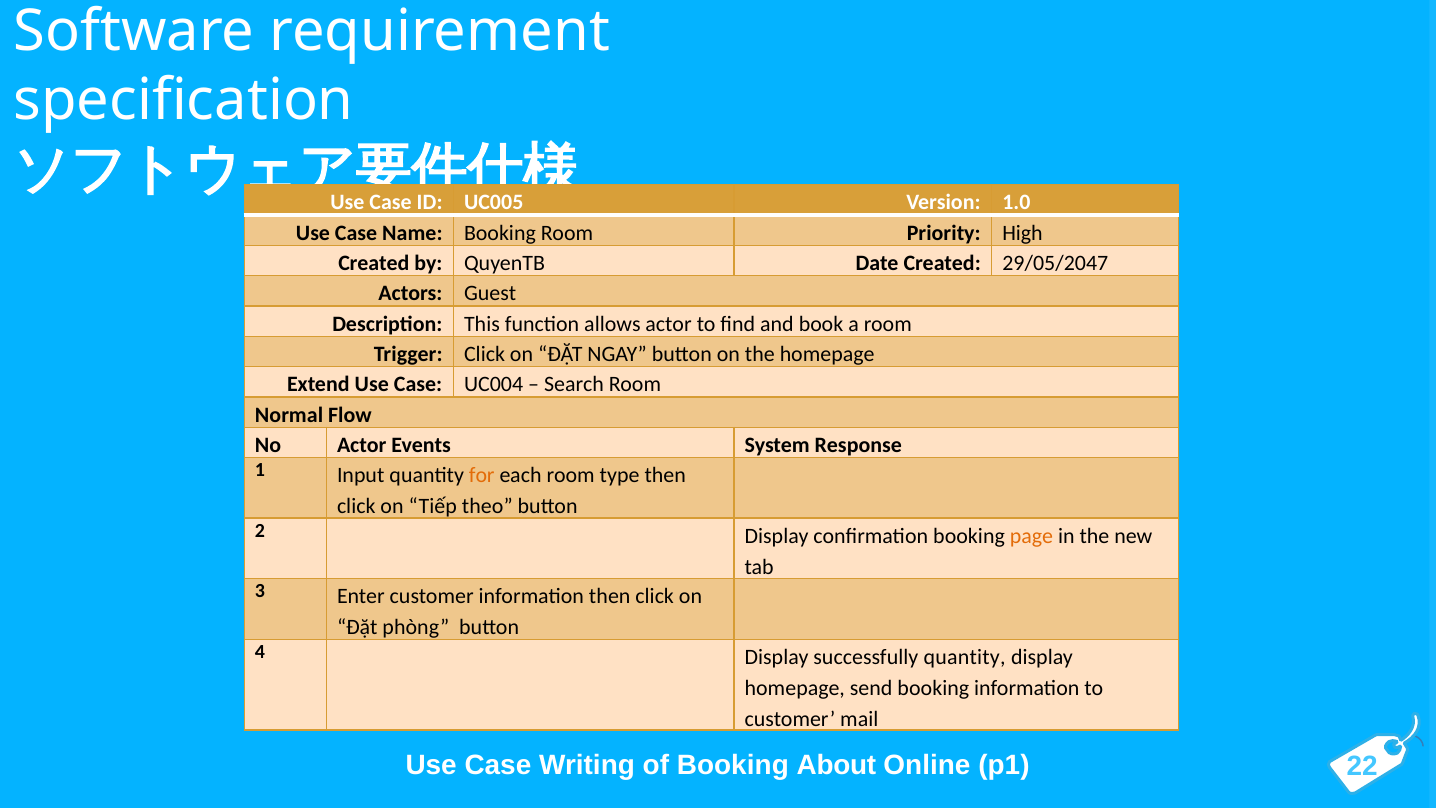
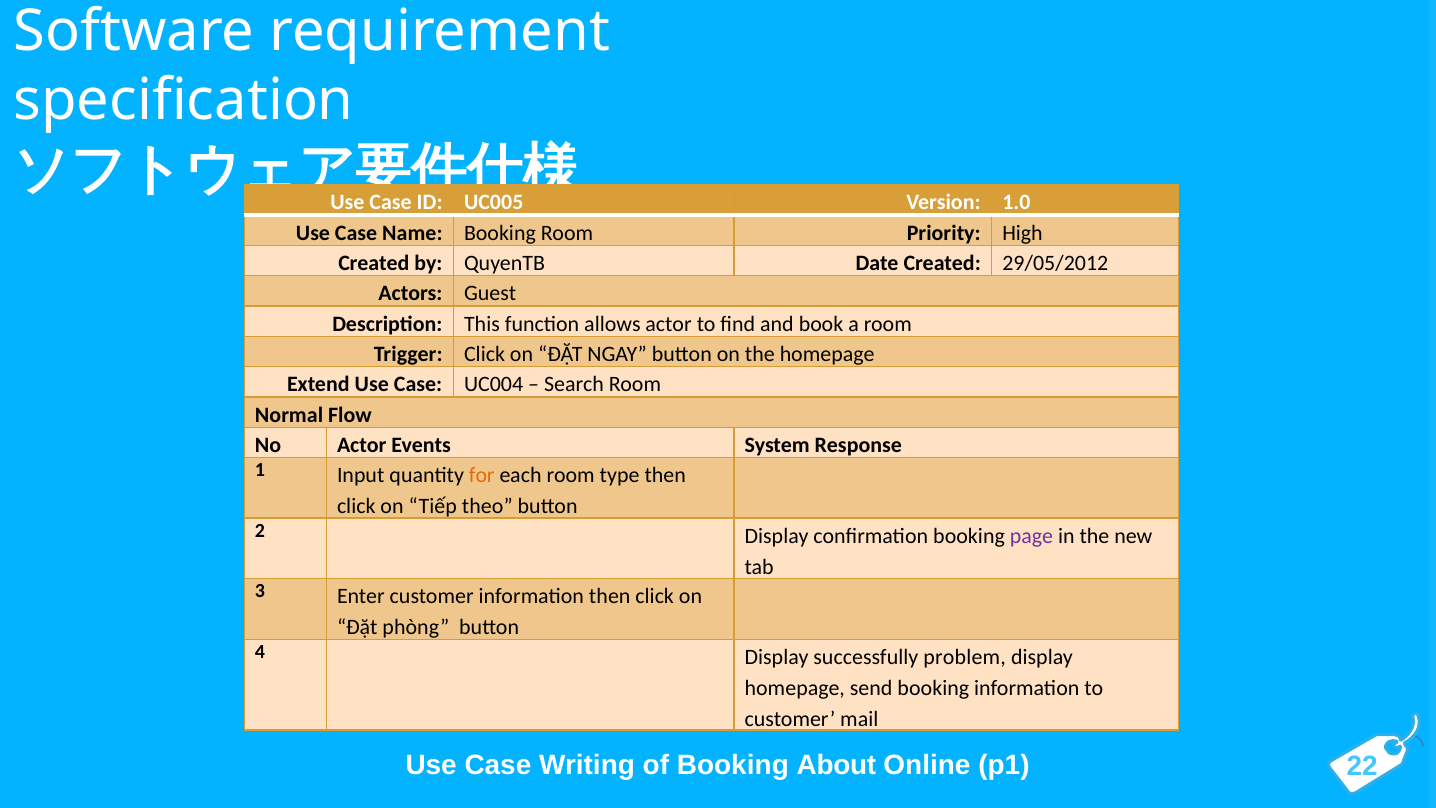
29/05/2047: 29/05/2047 -> 29/05/2012
page colour: orange -> purple
successfully quantity: quantity -> problem
